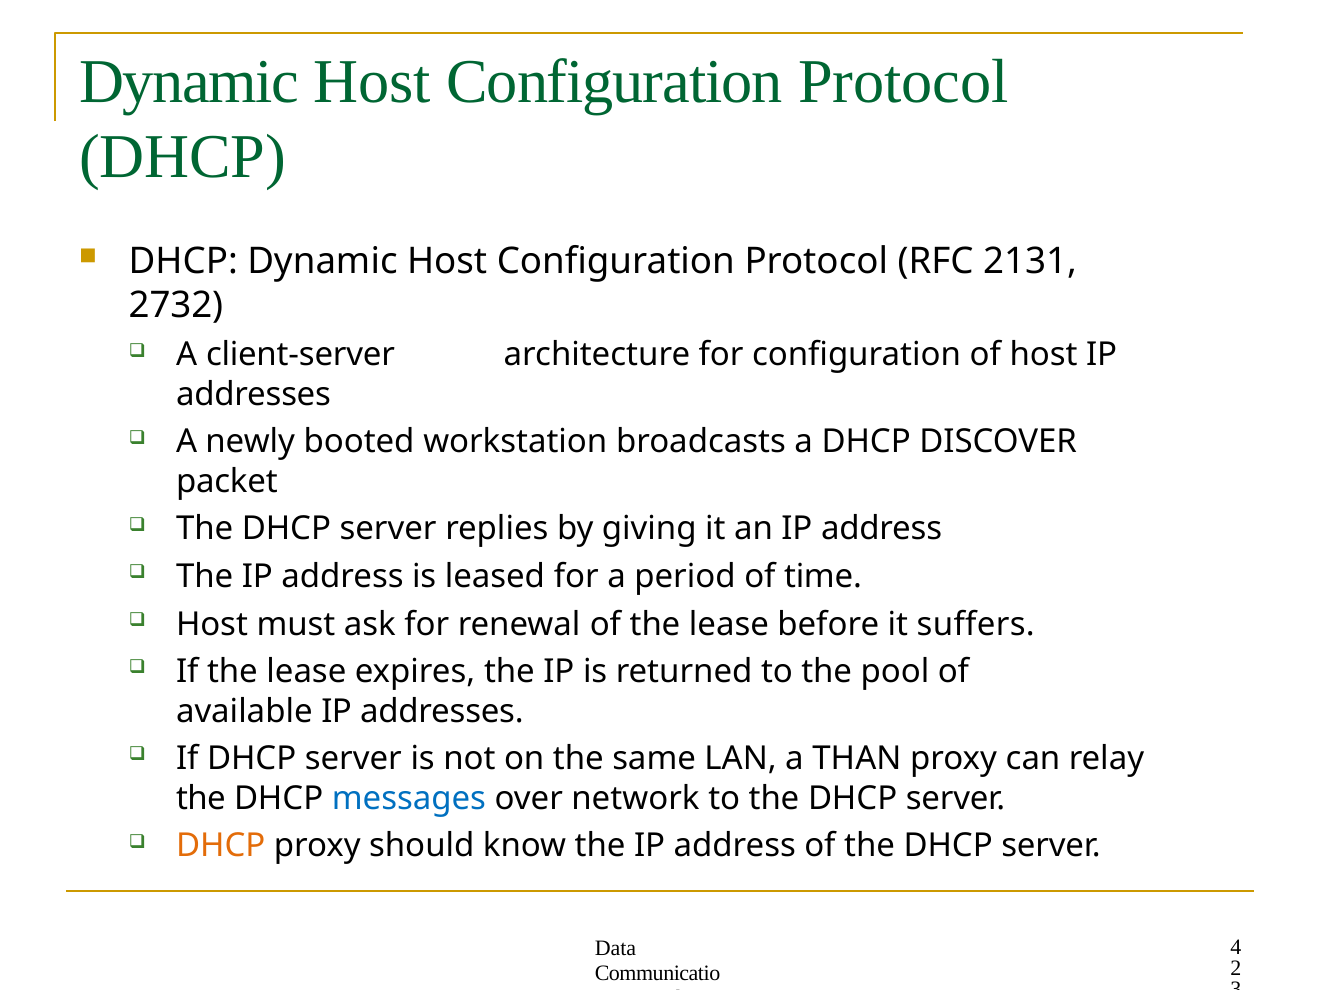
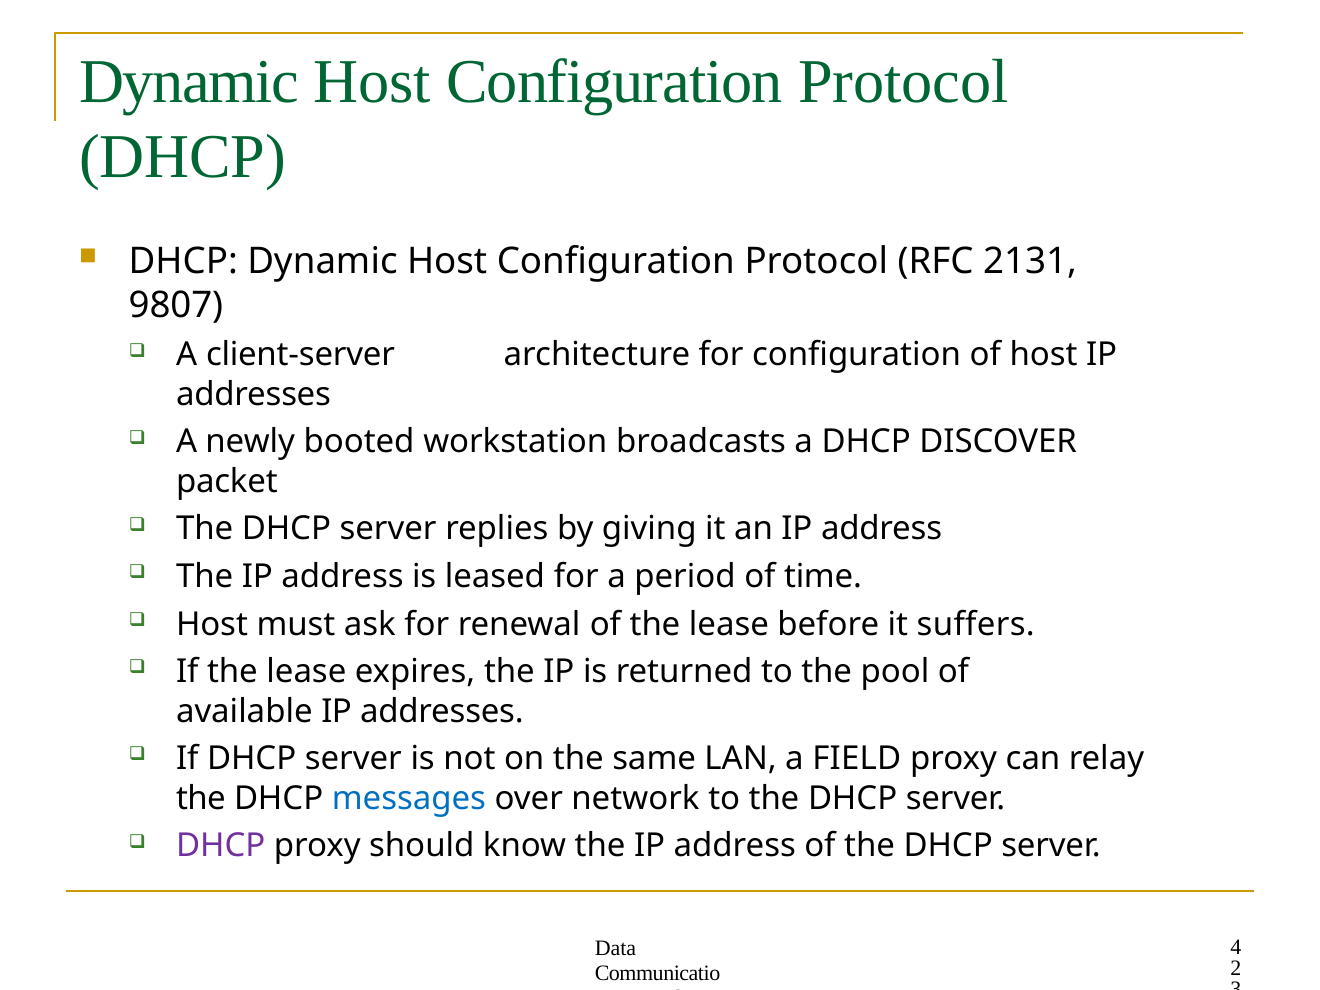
2732: 2732 -> 9807
THAN: THAN -> FIELD
DHCP at (221, 846) colour: orange -> purple
